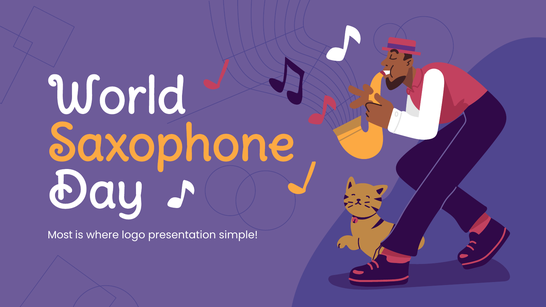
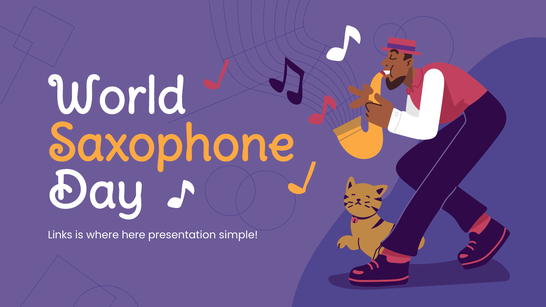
Most: Most -> Links
logo: logo -> here
